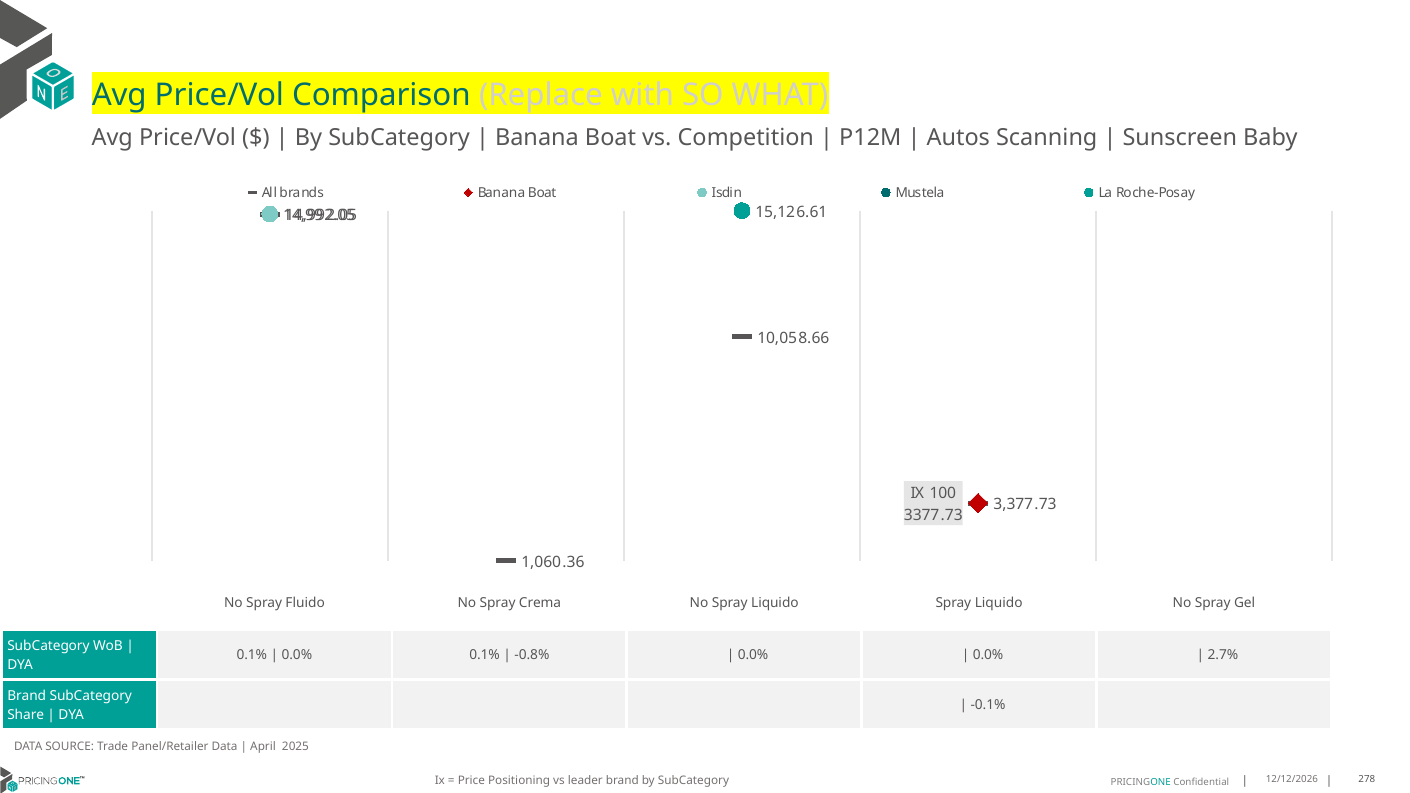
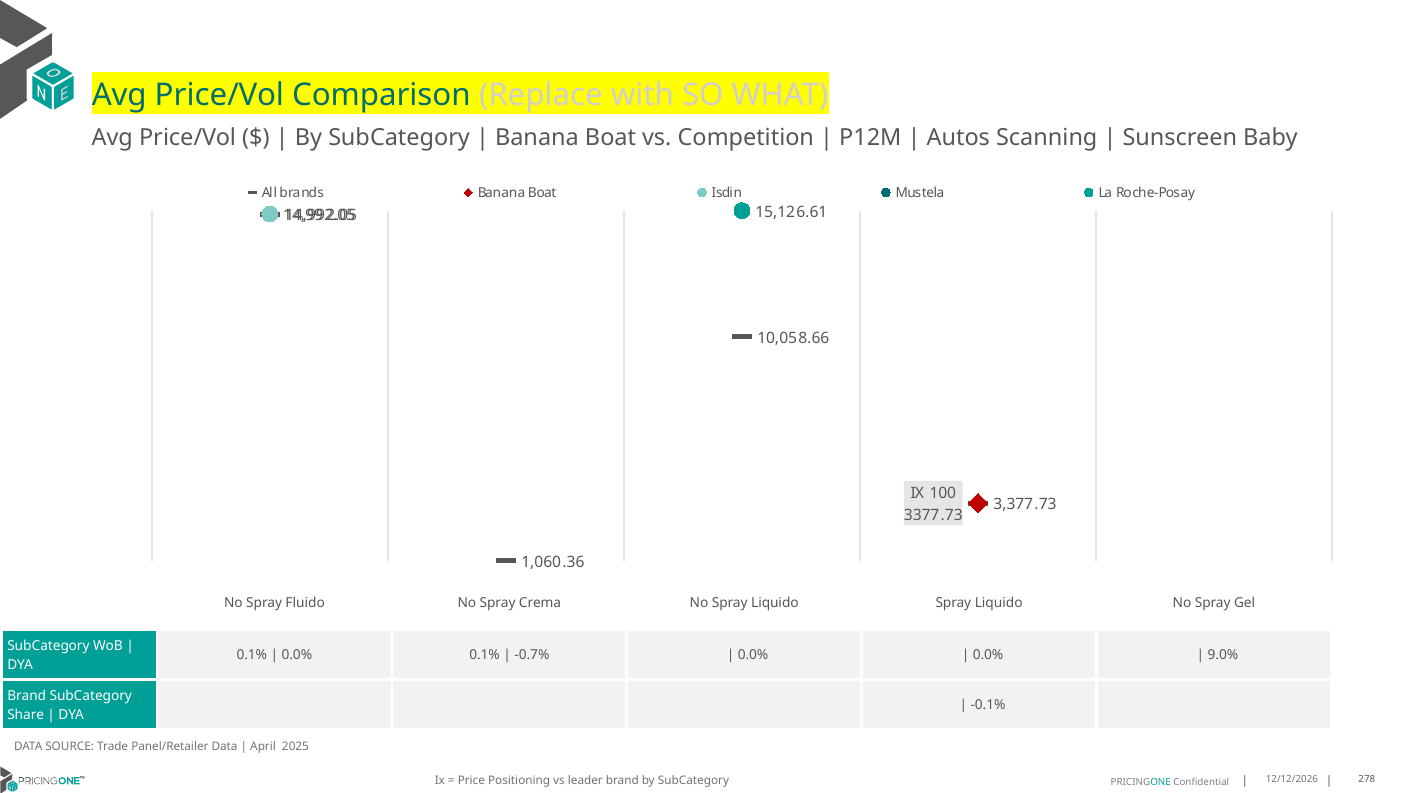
-0.8%: -0.8% -> -0.7%
2.7%: 2.7% -> 9.0%
